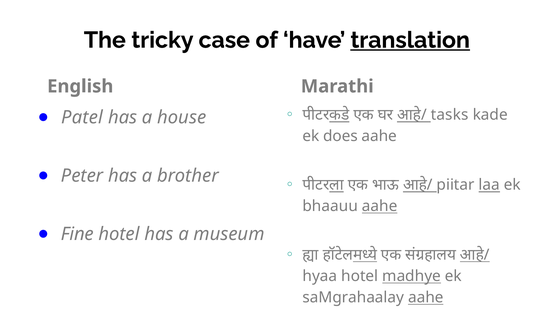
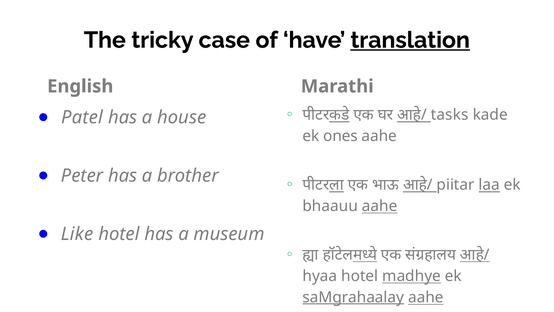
does: does -> ones
Fine: Fine -> Like
saMgrahaalay underline: none -> present
